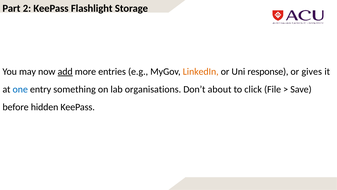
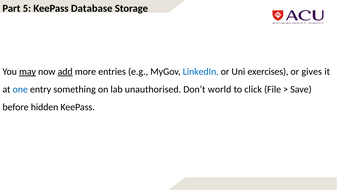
2: 2 -> 5
Flashlight: Flashlight -> Database
may underline: none -> present
LinkedIn colour: orange -> blue
response: response -> exercises
organisations: organisations -> unauthorised
about: about -> world
